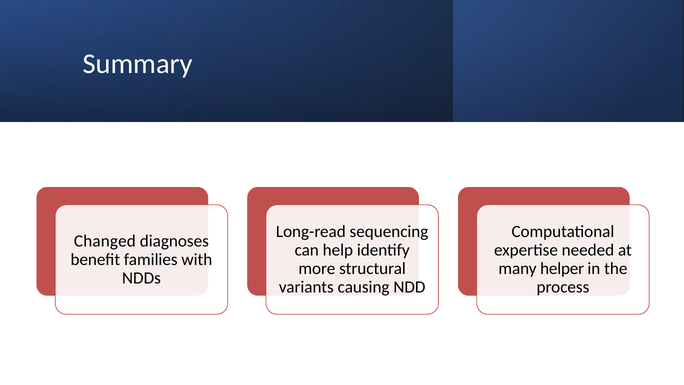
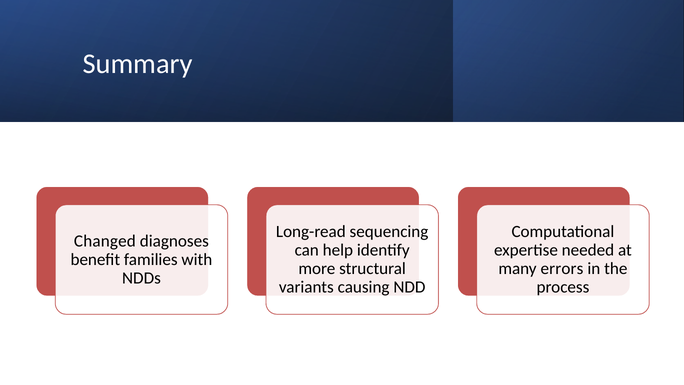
helper: helper -> errors
